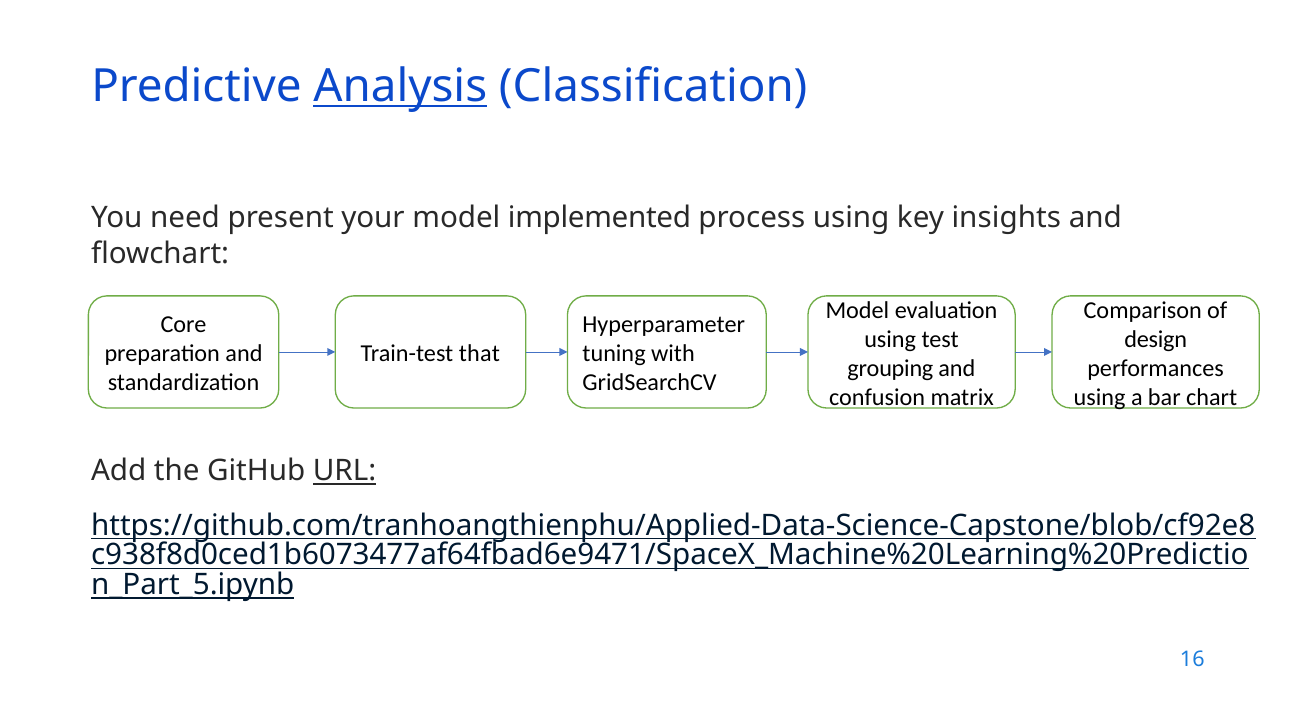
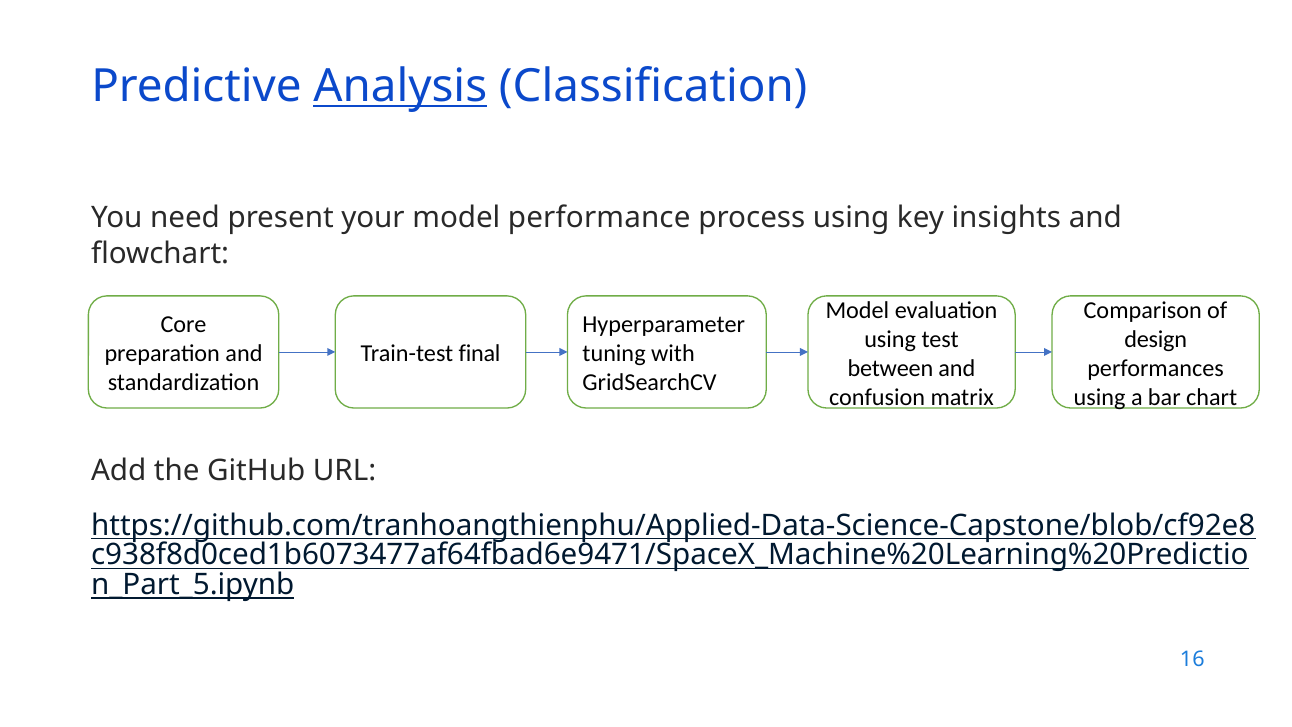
implemented: implemented -> performance
that: that -> final
grouping: grouping -> between
URL underline: present -> none
